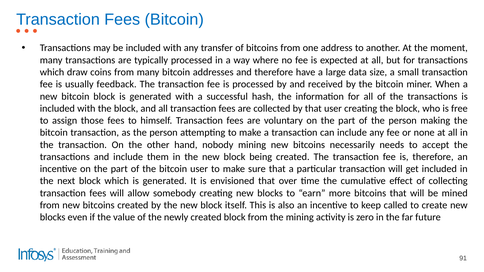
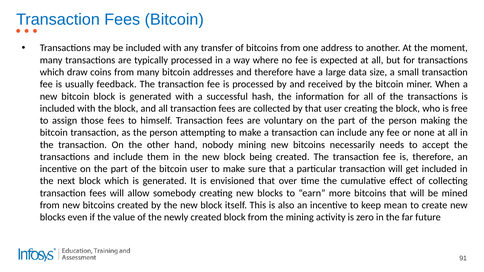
called: called -> mean
